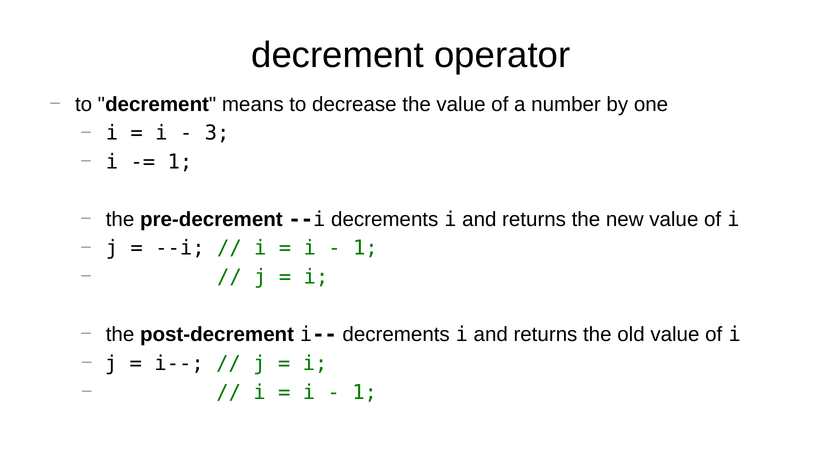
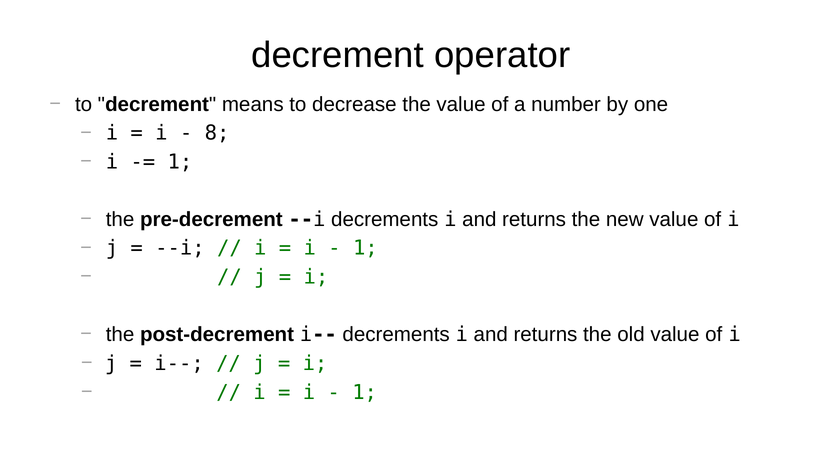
3: 3 -> 8
